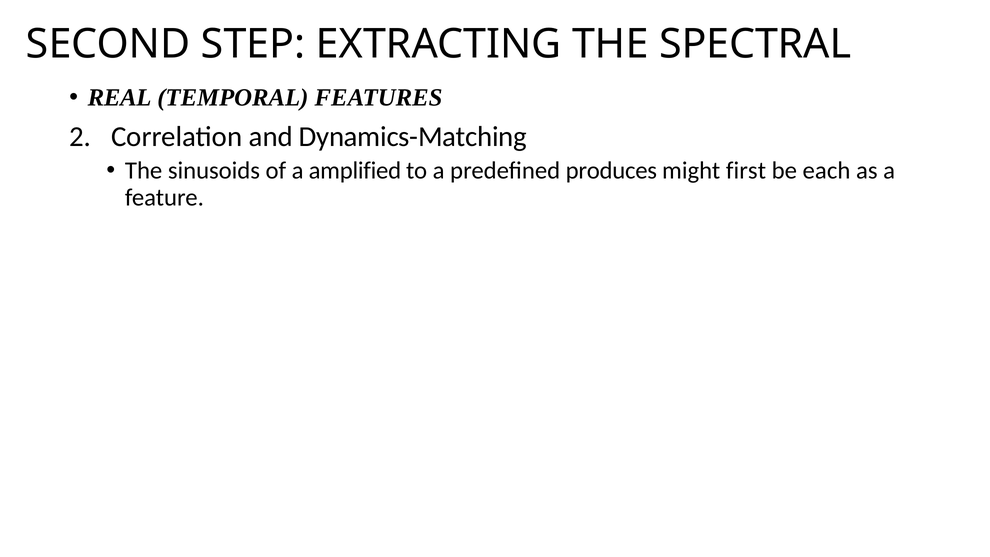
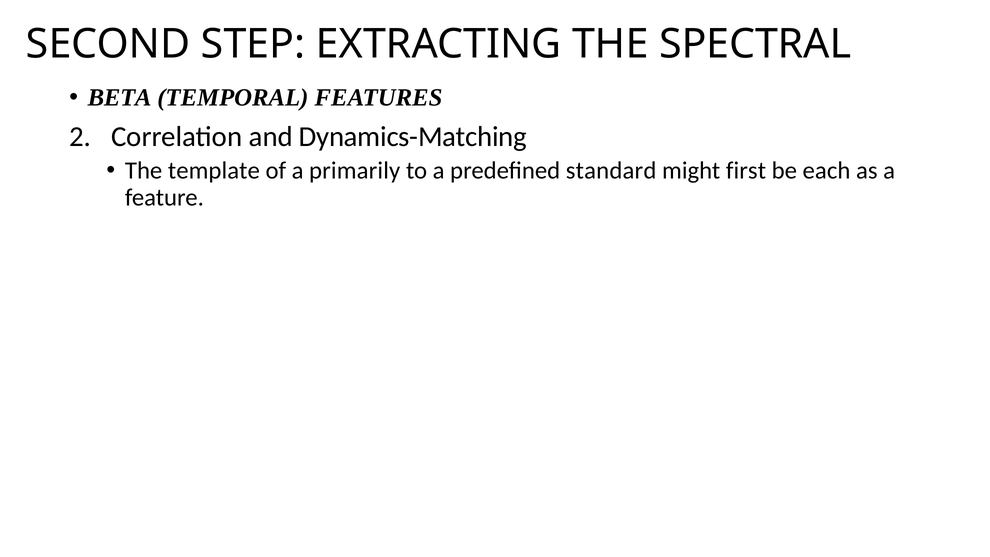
REAL: REAL -> BETA
sinusoids: sinusoids -> template
amplified: amplified -> primarily
produces: produces -> standard
